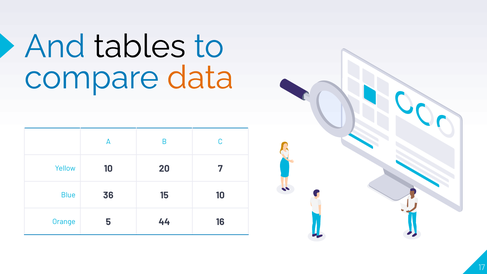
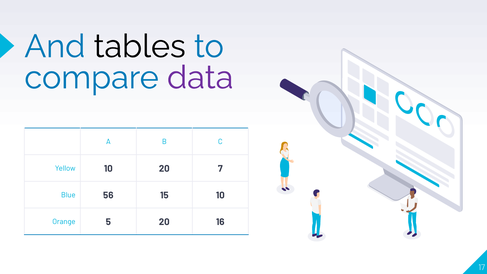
data colour: orange -> purple
36: 36 -> 56
5 44: 44 -> 20
